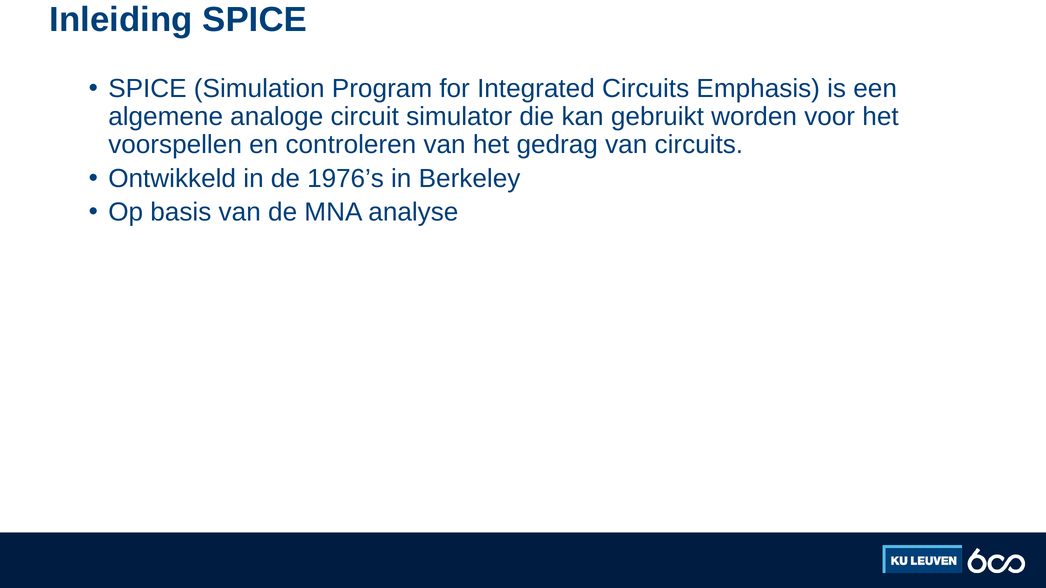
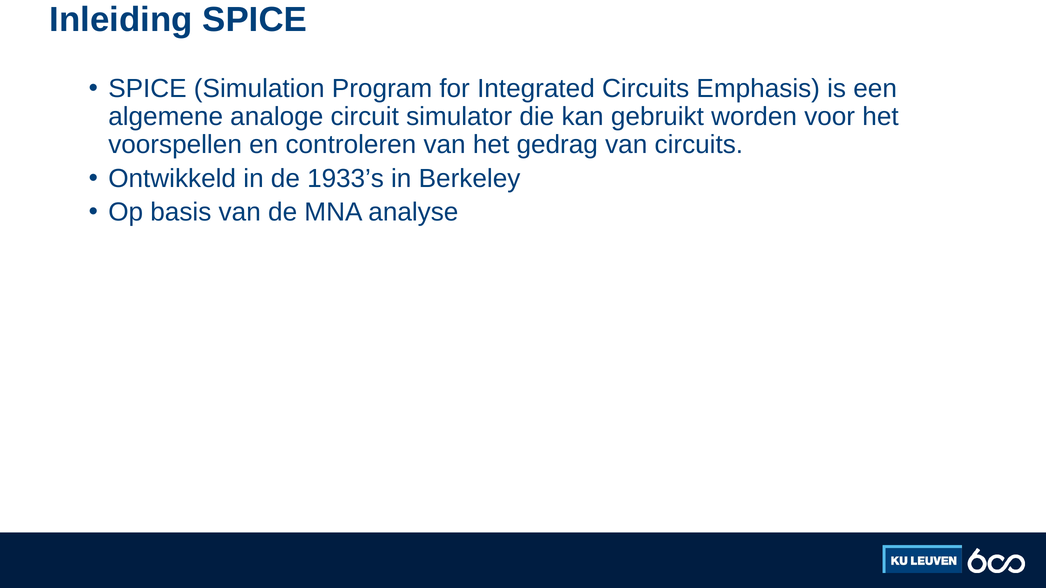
1976’s: 1976’s -> 1933’s
